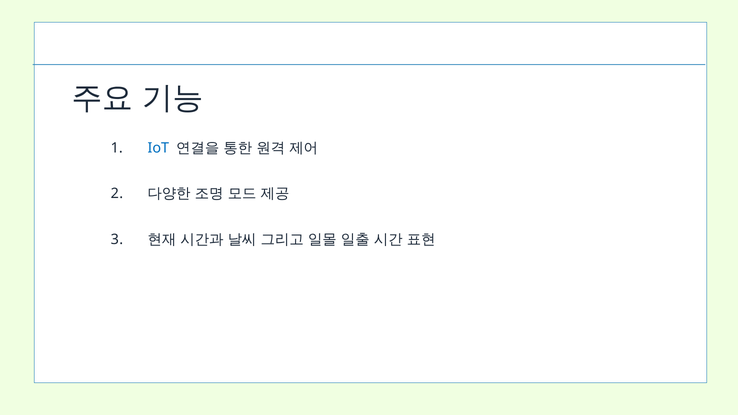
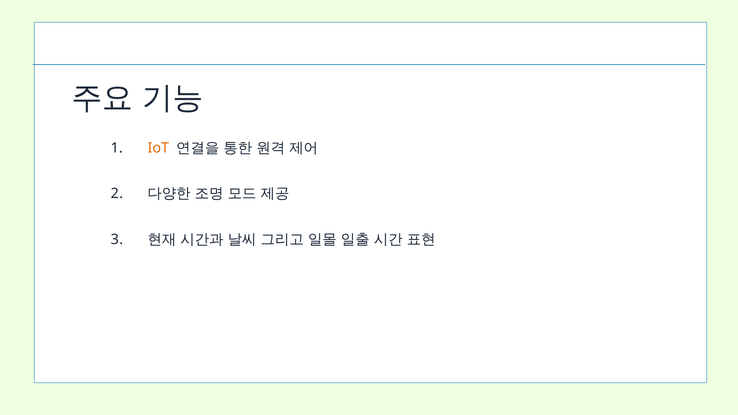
IoT colour: blue -> orange
